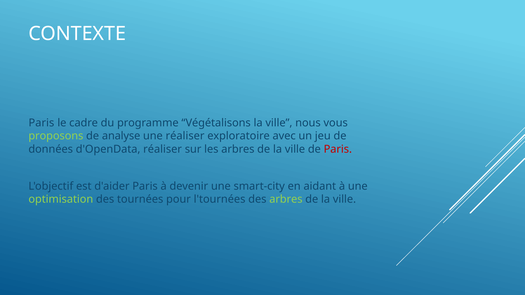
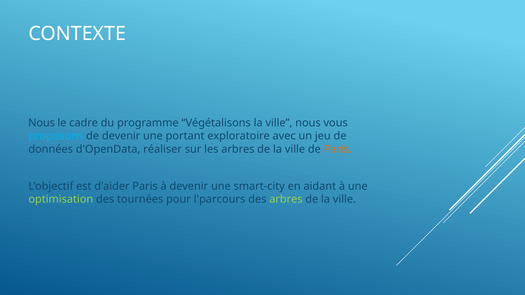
Paris at (41, 123): Paris -> Nous
proposons colour: light green -> light blue
de analyse: analyse -> devenir
une réaliser: réaliser -> portant
Paris at (338, 149) colour: red -> orange
l'tournées: l'tournées -> l'parcours
